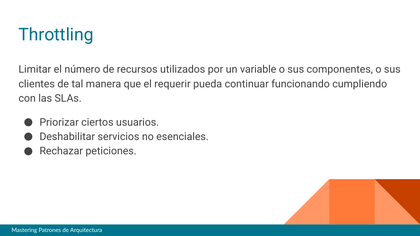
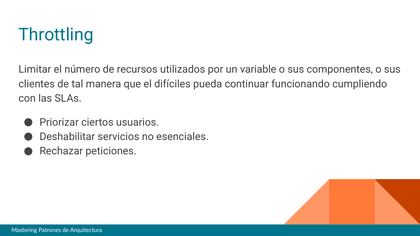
requerir: requerir -> difíciles
